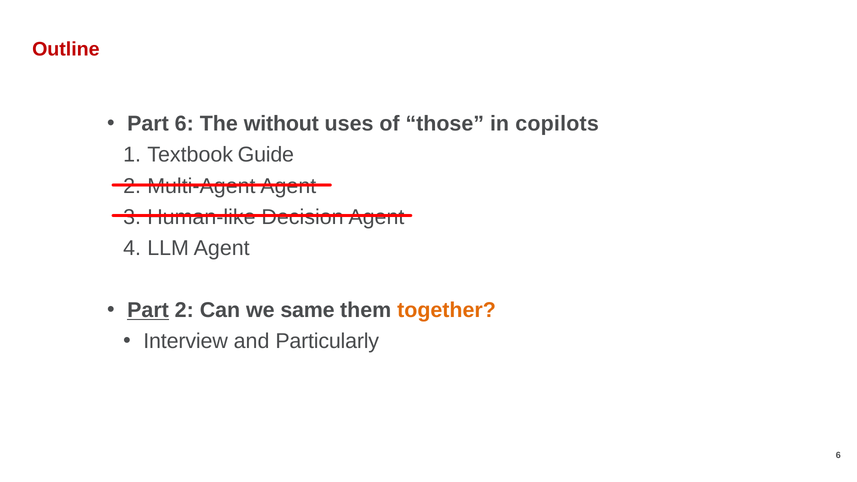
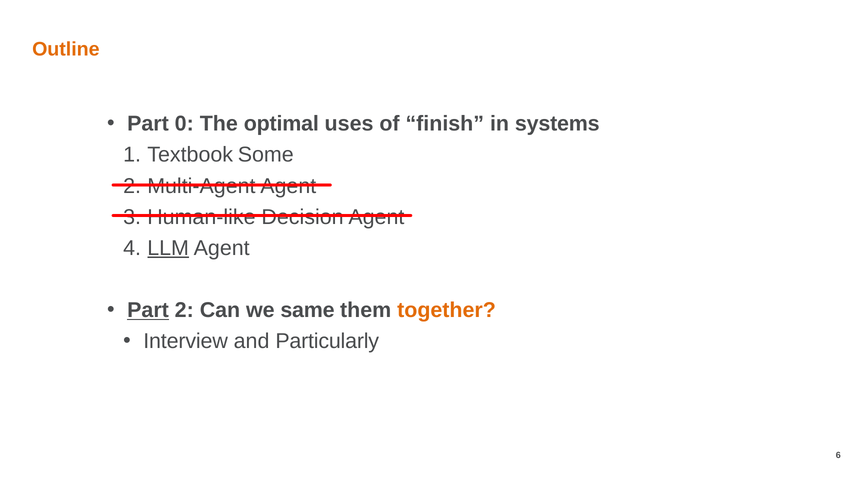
Outline colour: red -> orange
Part 6: 6 -> 0
without: without -> optimal
those: those -> finish
copilots: copilots -> systems
Guide: Guide -> Some
LLM underline: none -> present
